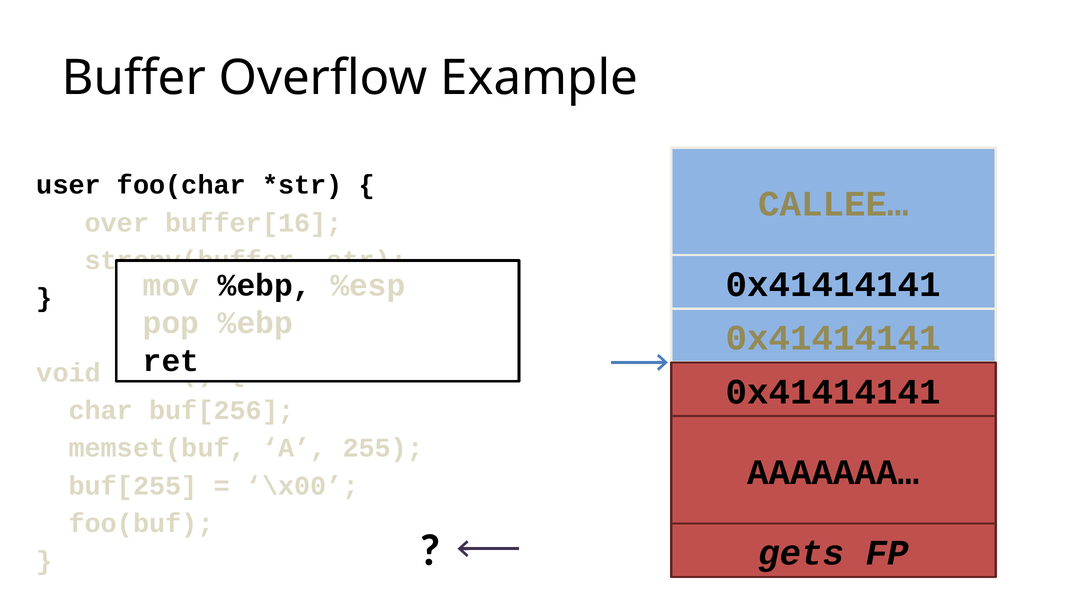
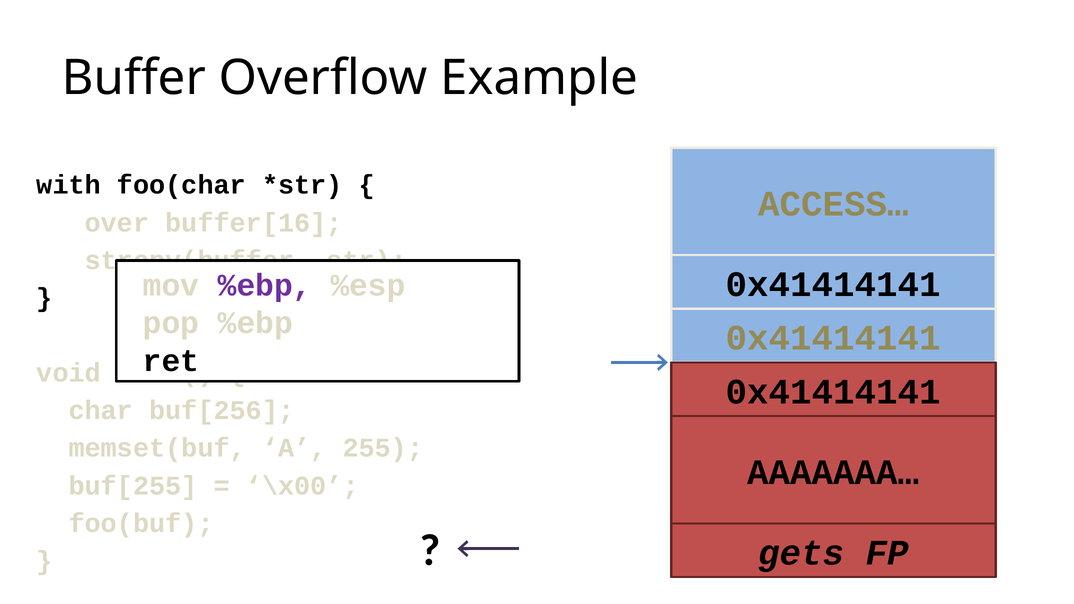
user: user -> with
CALLEE…: CALLEE… -> ACCESS…
%ebp at (265, 286) colour: black -> purple
